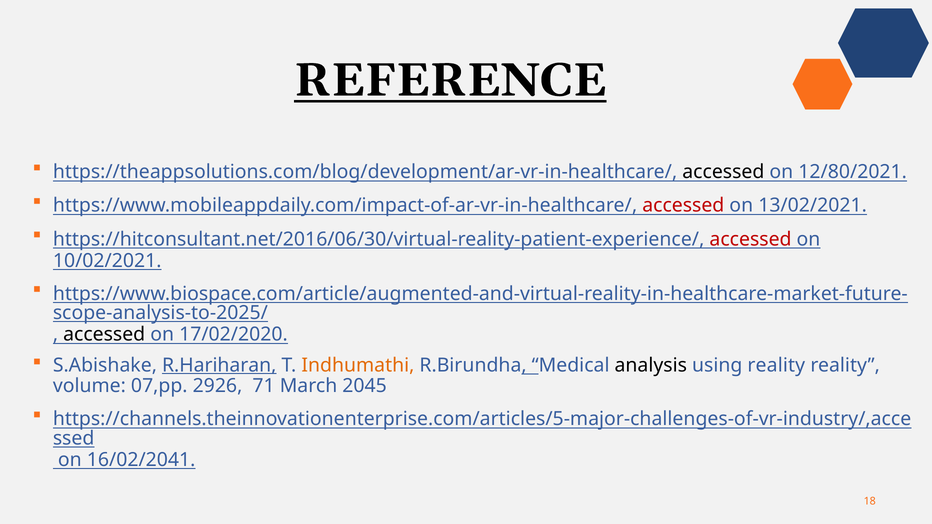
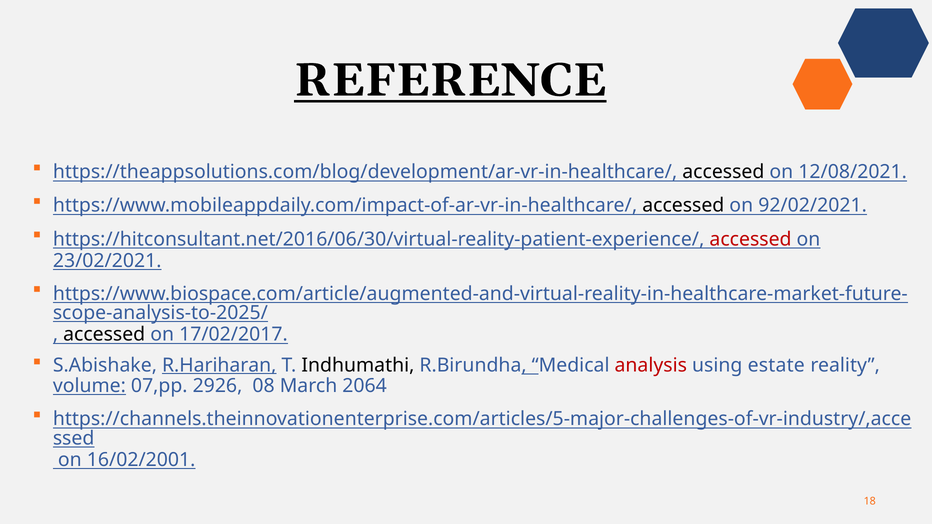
12/80/2021: 12/80/2021 -> 12/08/2021
accessed at (683, 206) colour: red -> black
13/02/2021: 13/02/2021 -> 92/02/2021
10/02/2021: 10/02/2021 -> 23/02/2021
17/02/2020: 17/02/2020 -> 17/02/2017
Indhumathi colour: orange -> black
analysis colour: black -> red
using reality: reality -> estate
volume underline: none -> present
71: 71 -> 08
2045: 2045 -> 2064
16/02/2041: 16/02/2041 -> 16/02/2001
